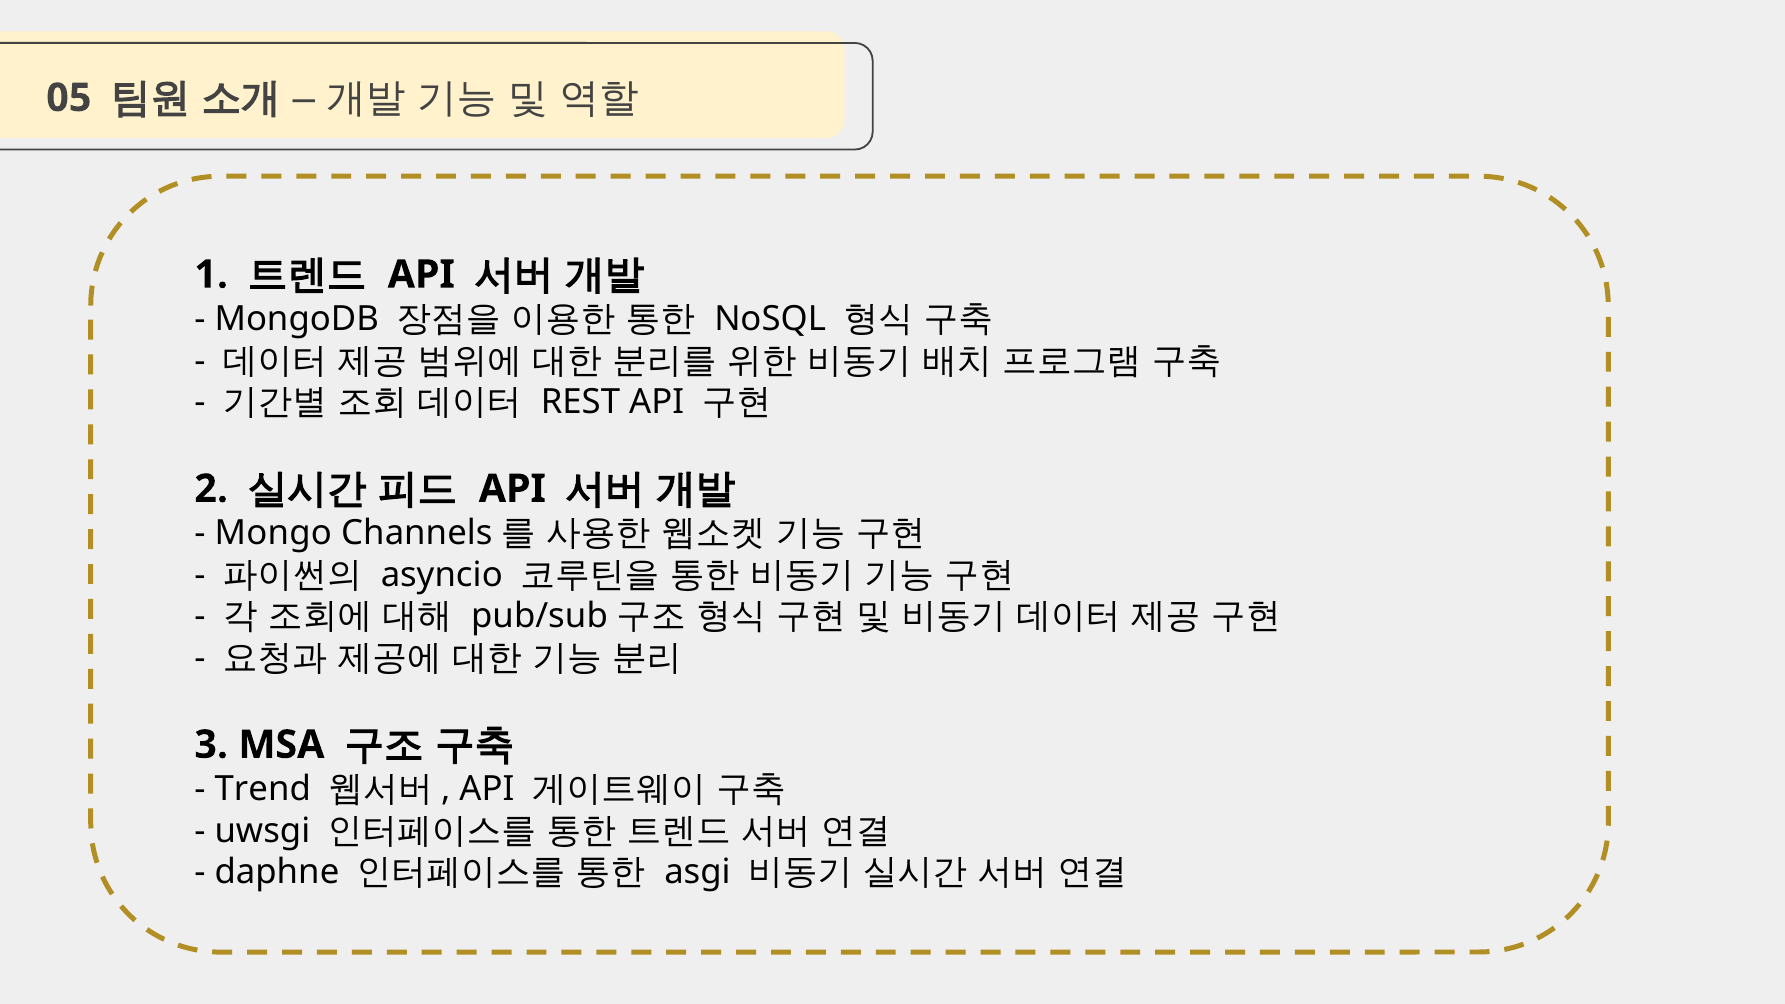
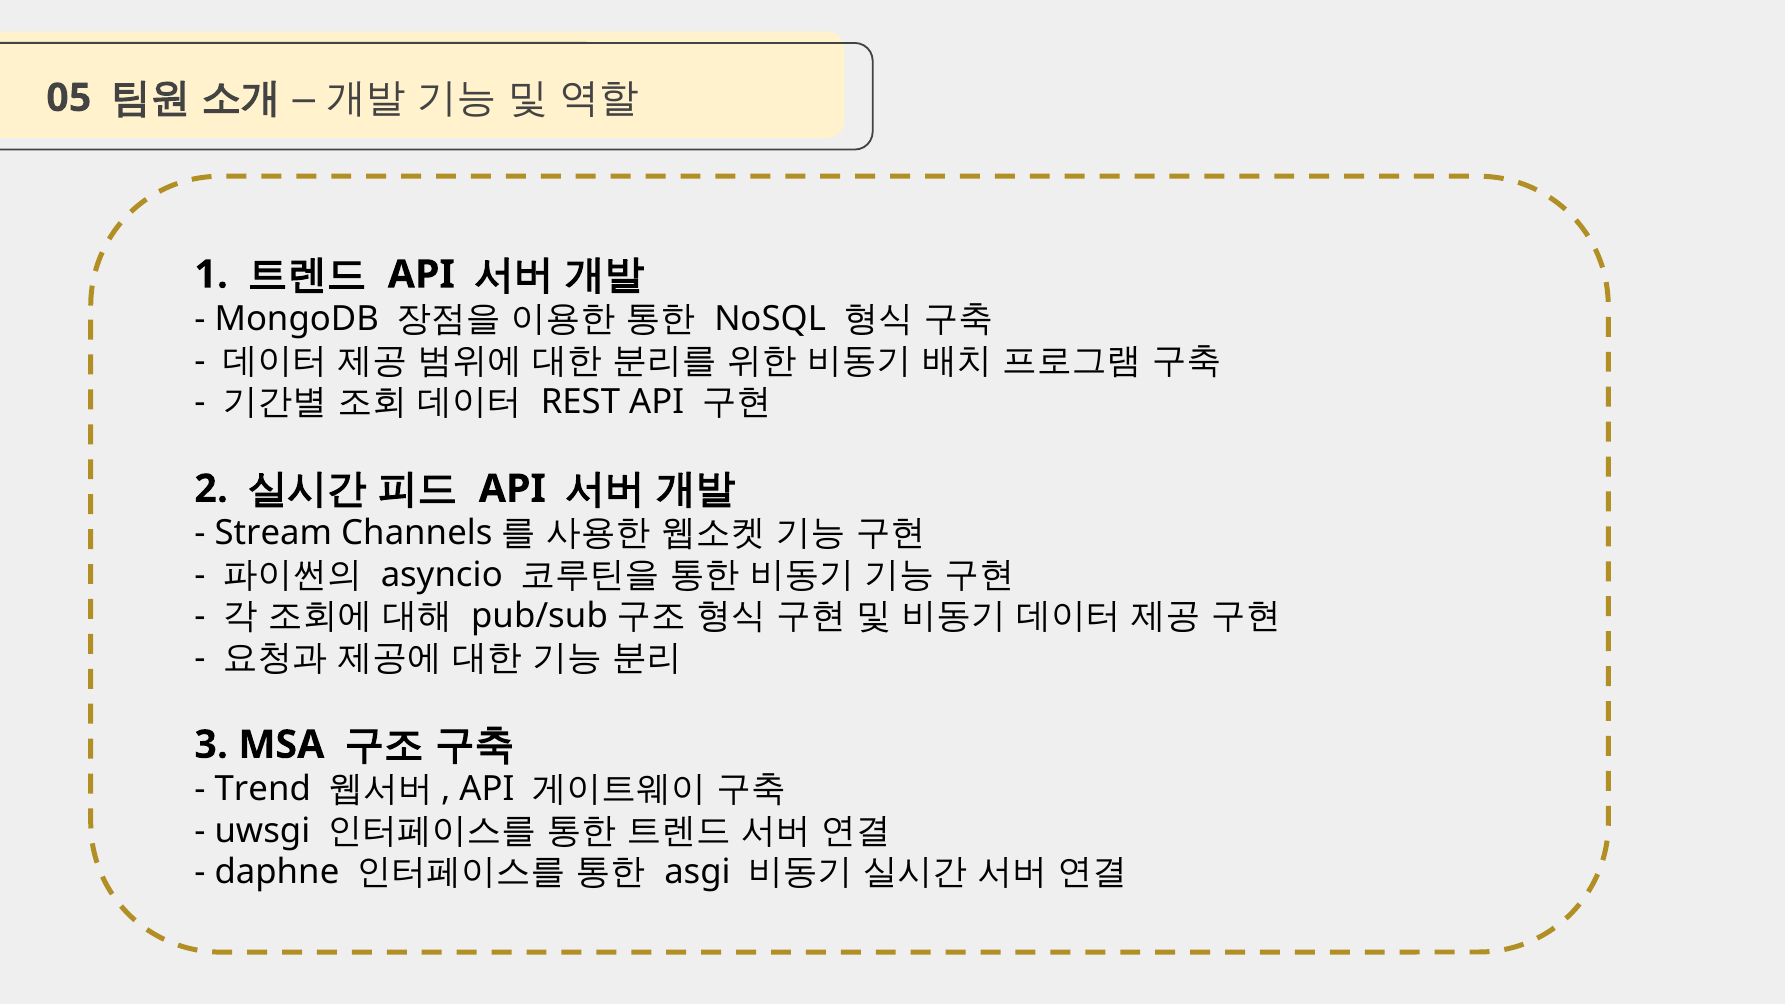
Mongo: Mongo -> Stream
